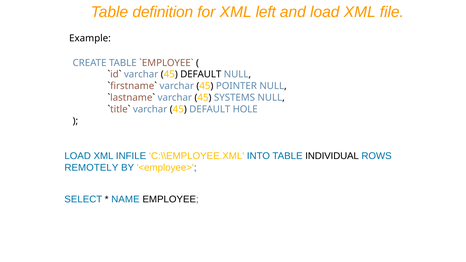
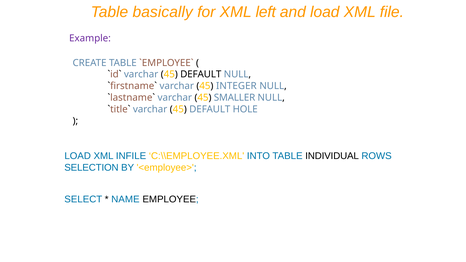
definition: definition -> basically
Example colour: black -> purple
POINTER: POINTER -> INTEGER
SYSTEMS: SYSTEMS -> SMALLER
REMOTELY: REMOTELY -> SELECTION
